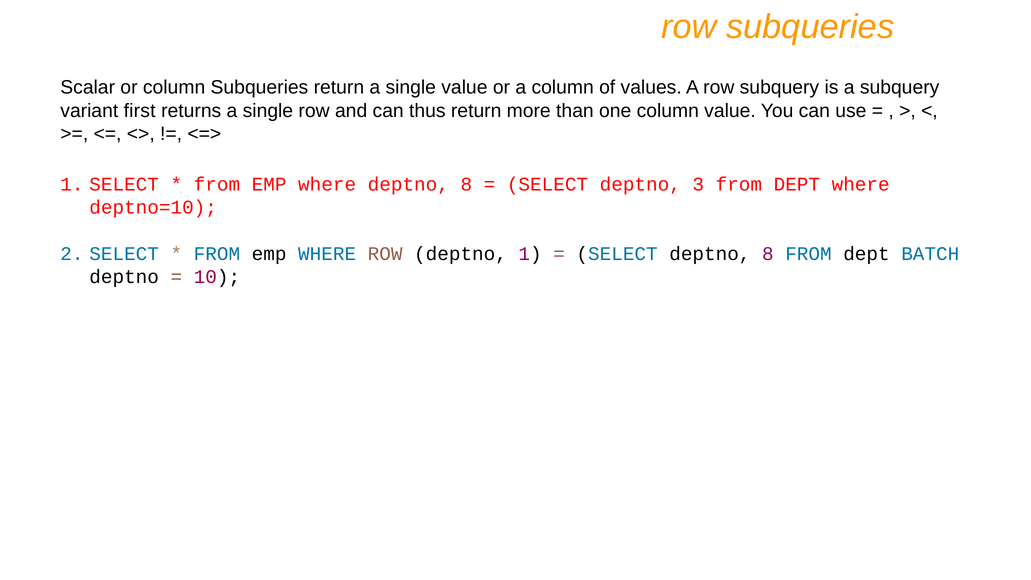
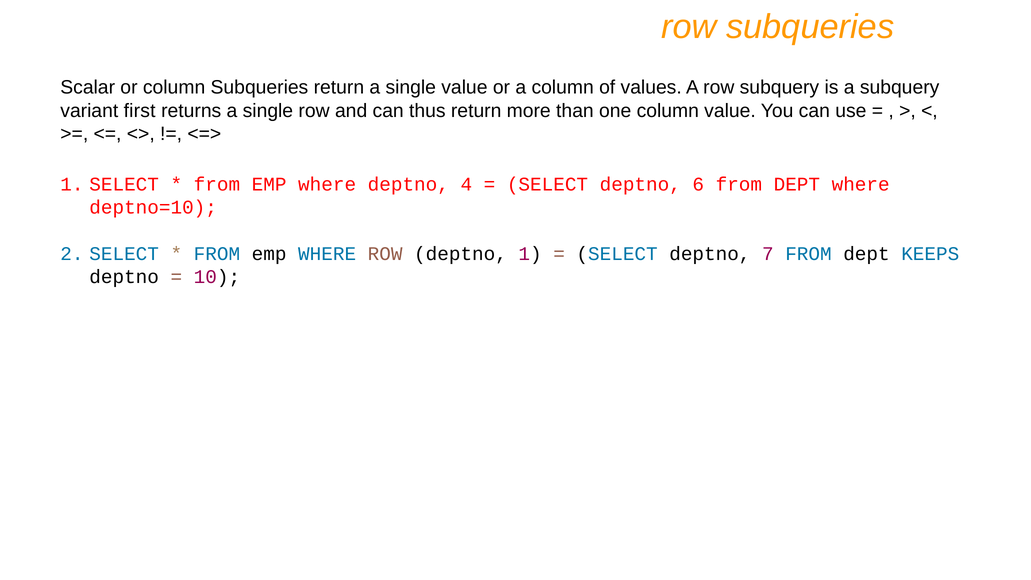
where deptno 8: 8 -> 4
3: 3 -> 6
SELECT deptno 8: 8 -> 7
BATCH: BATCH -> KEEPS
